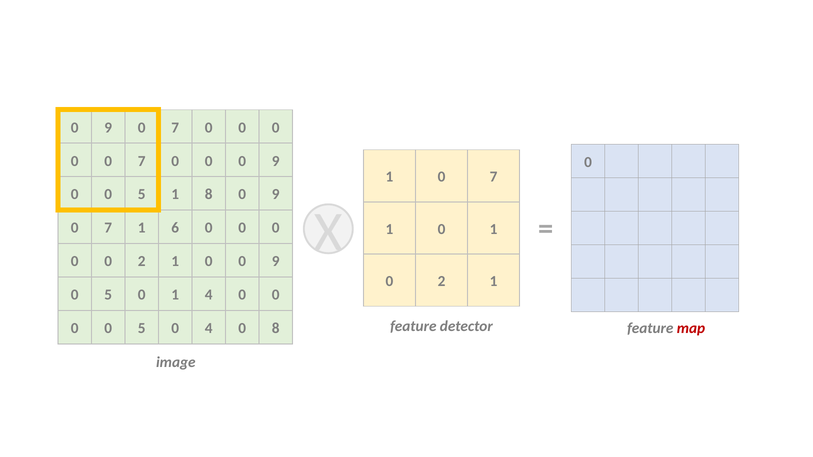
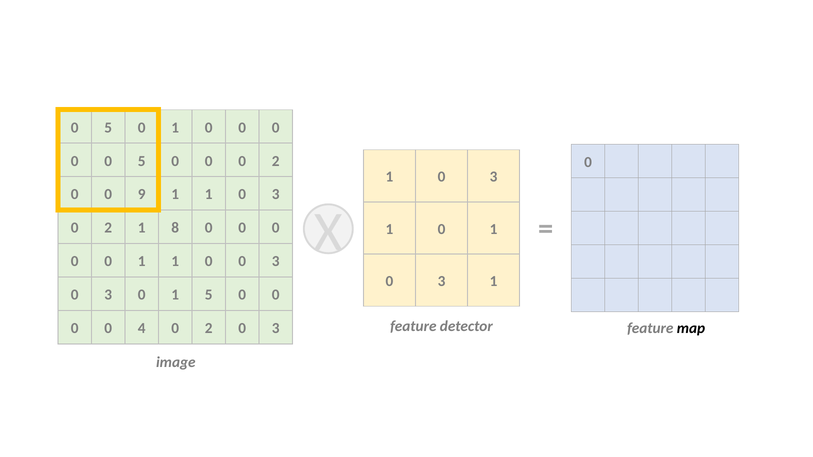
9 at (108, 128): 9 -> 5
7 at (175, 128): 7 -> 1
0 0 7: 7 -> 5
0 0 0 9: 9 -> 2
7 at (494, 177): 7 -> 3
5 at (142, 195): 5 -> 9
8 at (209, 195): 8 -> 1
9 at (276, 195): 9 -> 3
7 at (108, 228): 7 -> 2
6: 6 -> 8
0 0 2: 2 -> 1
1 0 0 9: 9 -> 3
2 at (442, 281): 2 -> 3
5 at (108, 295): 5 -> 3
1 4: 4 -> 5
map colour: red -> black
5 at (142, 329): 5 -> 4
4 at (209, 329): 4 -> 2
8 at (276, 329): 8 -> 3
